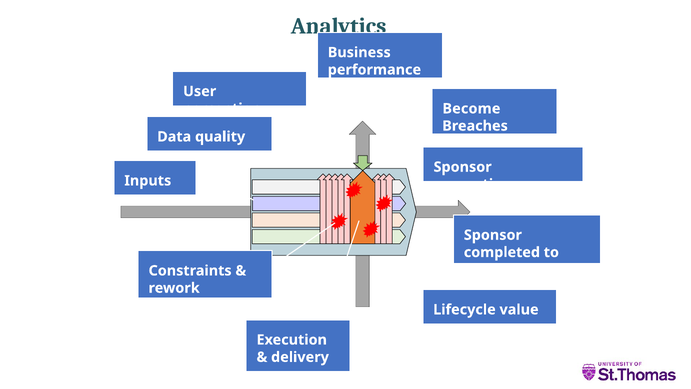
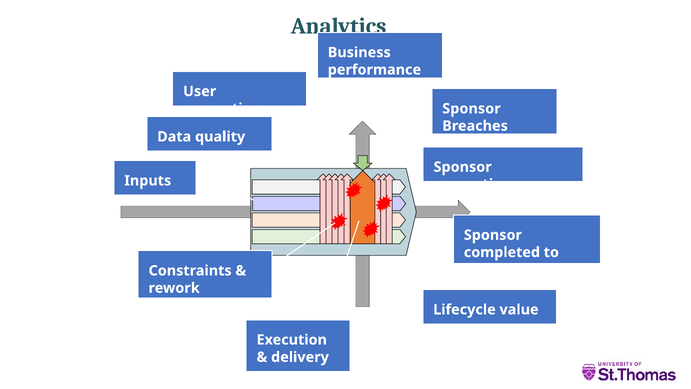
Become at (471, 109): Become -> Sponsor
